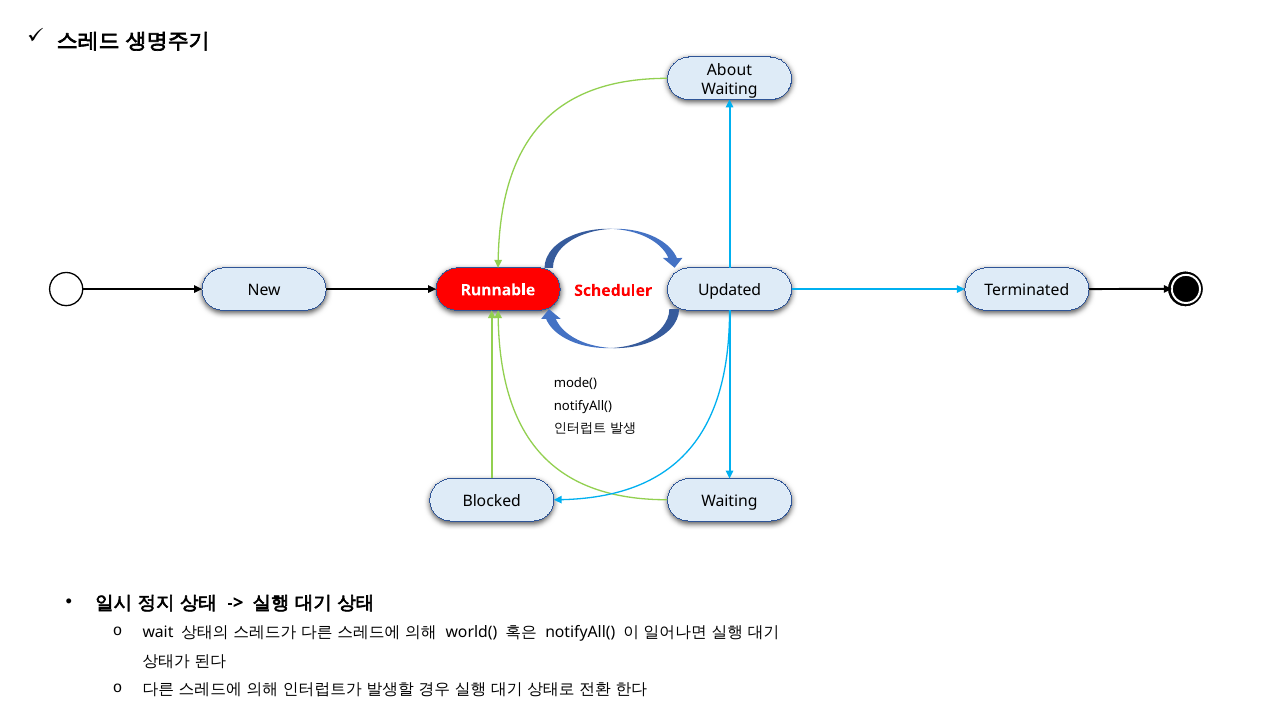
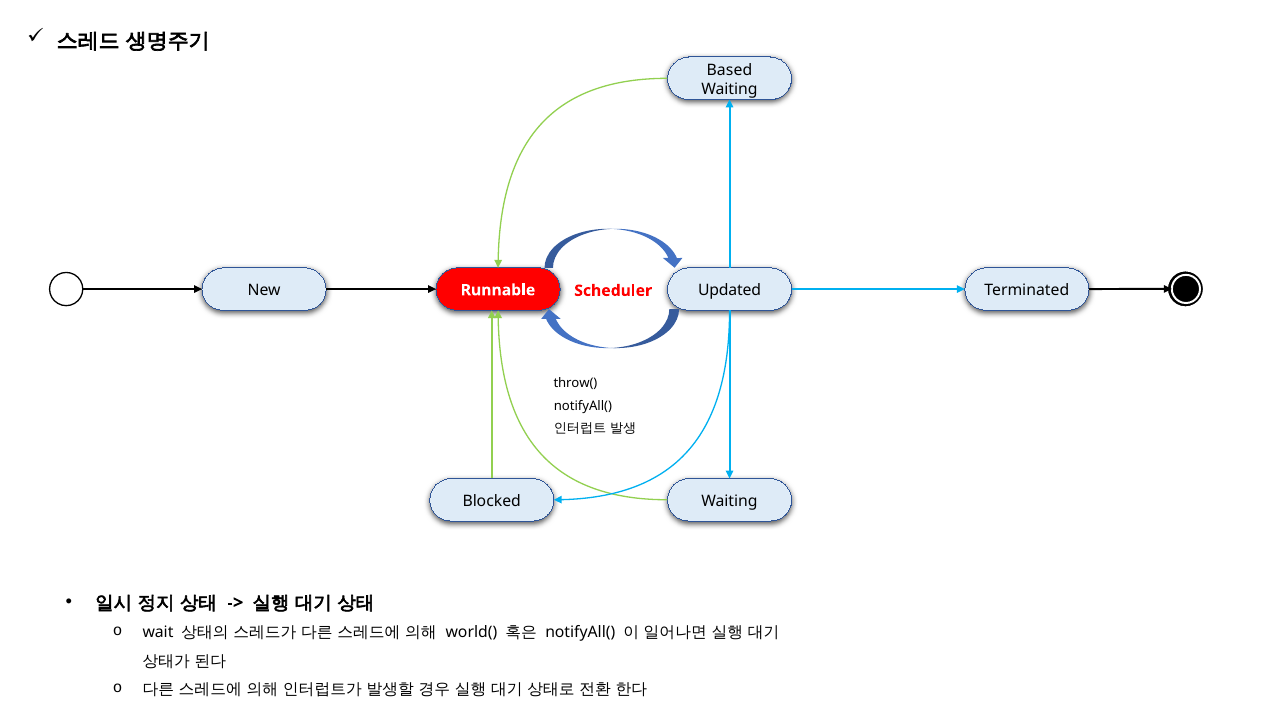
About: About -> Based
mode(: mode( -> throw(
